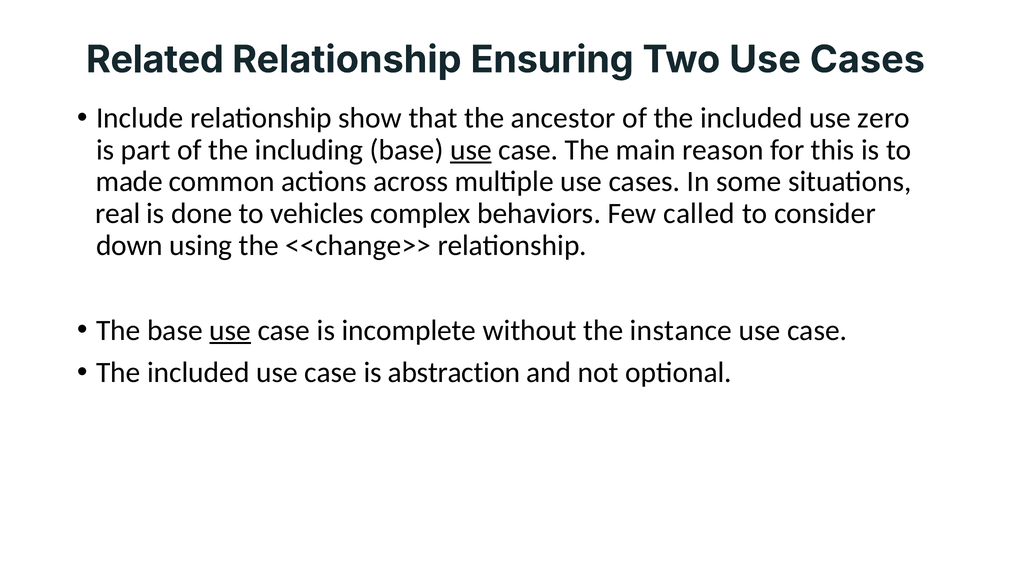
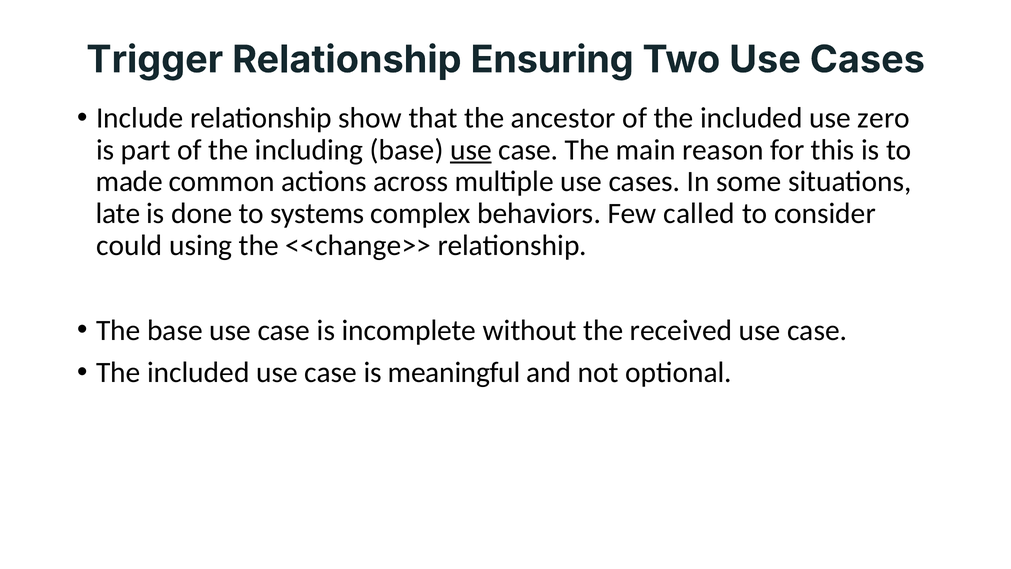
Related: Related -> Trigger
real: real -> late
vehicles: vehicles -> systems
down: down -> could
use at (230, 330) underline: present -> none
instance: instance -> received
abstraction: abstraction -> meaningful
